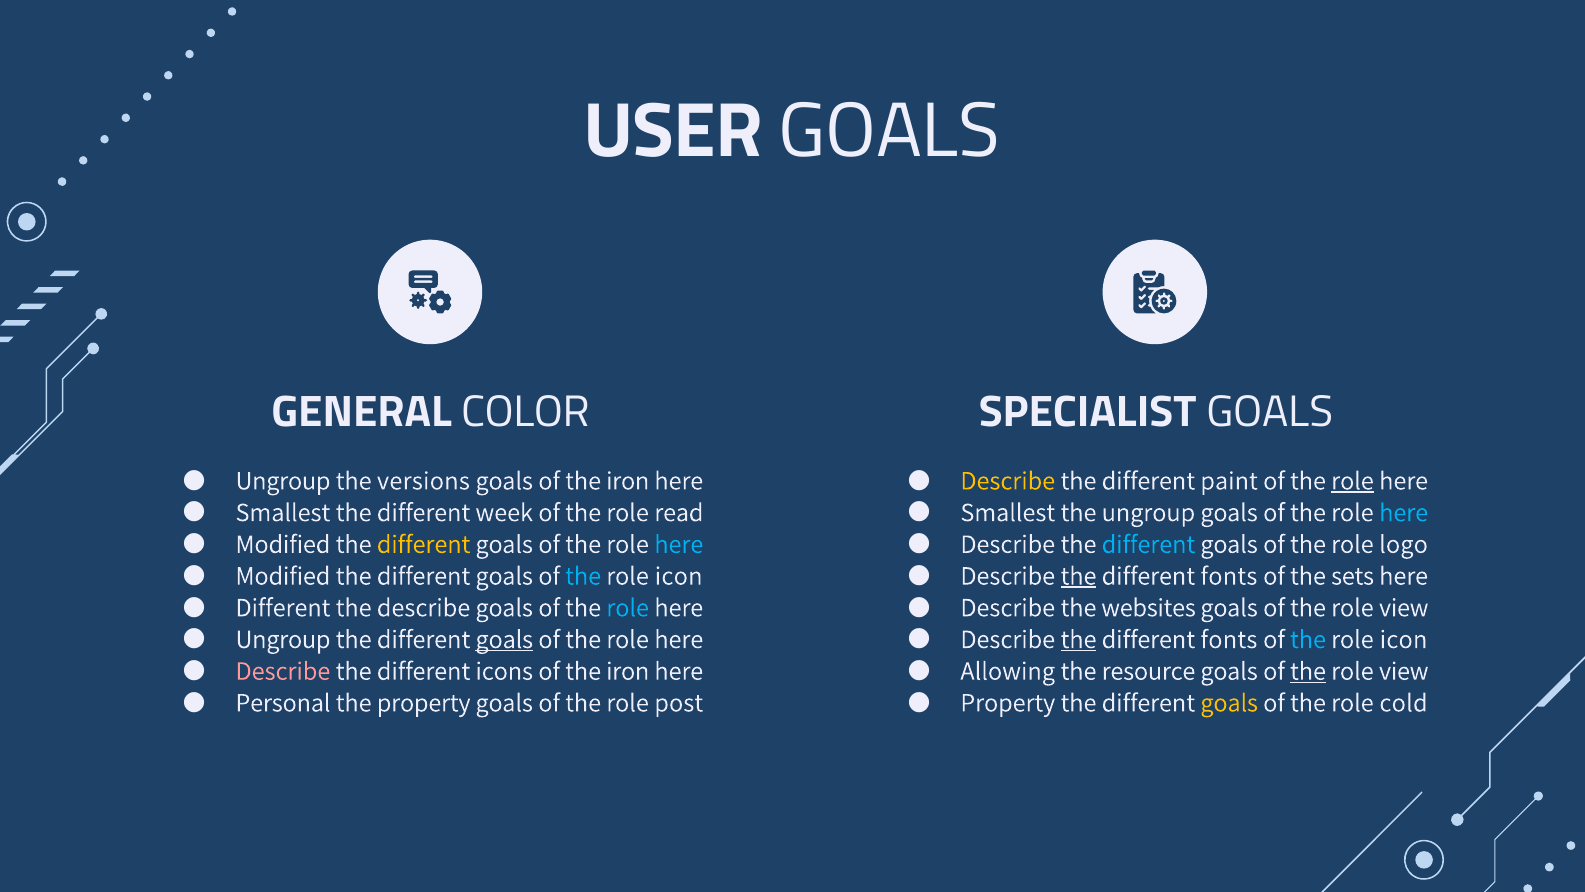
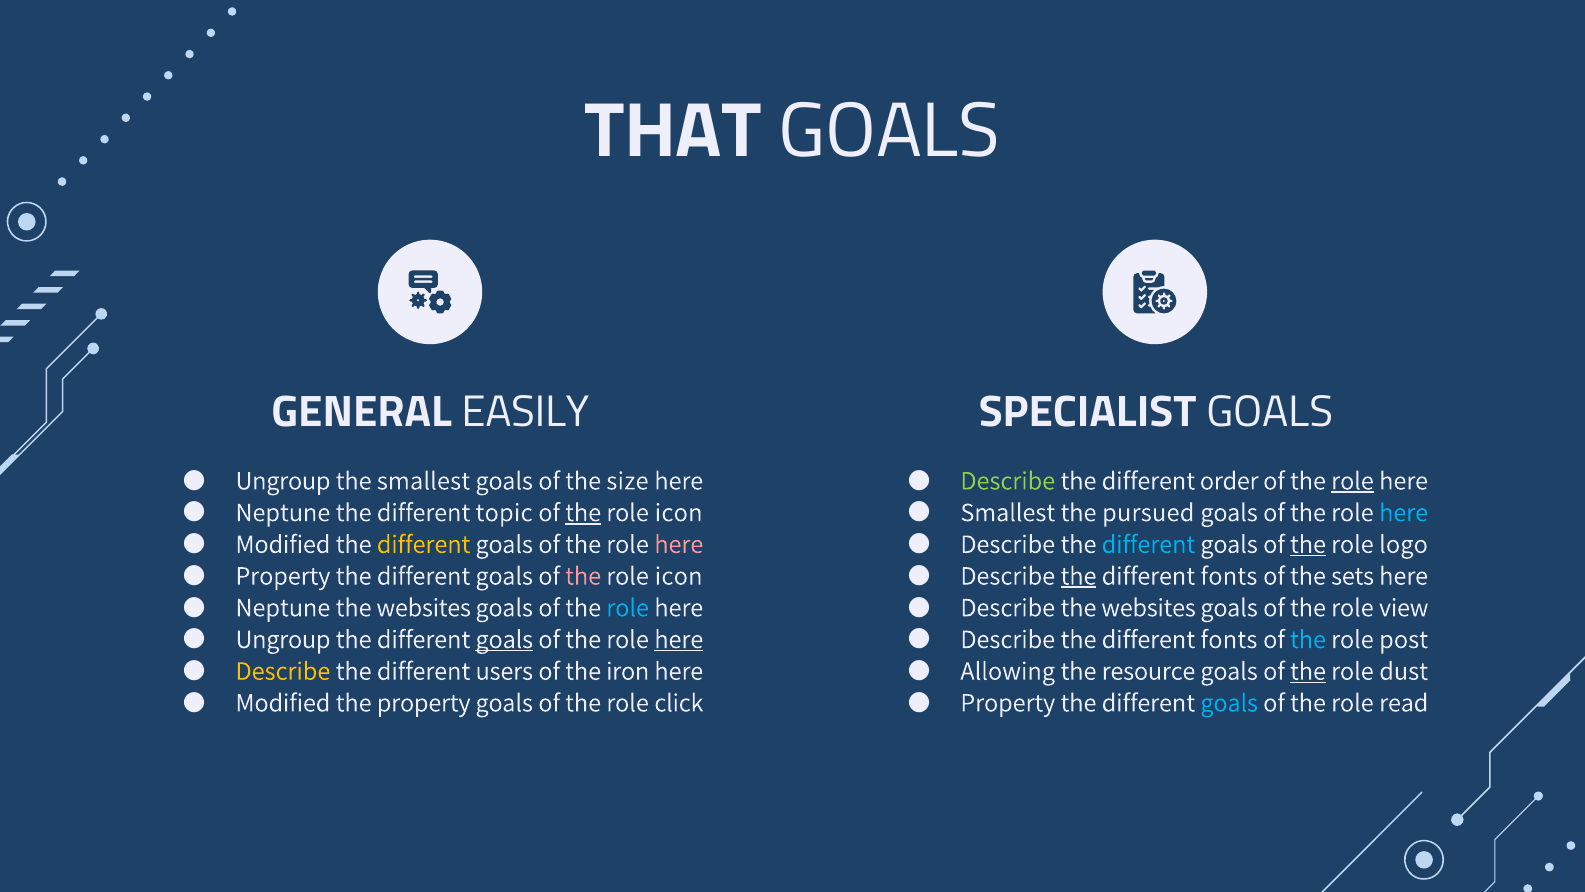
USER: USER -> THAT
COLOR: COLOR -> EASILY
the versions: versions -> smallest
goals of the iron: iron -> size
Describe at (1008, 481) colour: yellow -> light green
paint: paint -> order
Smallest at (283, 512): Smallest -> Neptune
week: week -> topic
the at (583, 512) underline: none -> present
read at (679, 512): read -> icon
the ungroup: ungroup -> pursued
here at (679, 544) colour: light blue -> pink
the at (1308, 544) underline: none -> present
Modified at (283, 576): Modified -> Property
the at (583, 576) colour: light blue -> pink
Different at (283, 607): Different -> Neptune
describe at (424, 607): describe -> websites
here at (679, 639) underline: none -> present
the at (1079, 639) underline: present -> none
icon at (1403, 639): icon -> post
Describe at (283, 671) colour: pink -> yellow
icons: icons -> users
view at (1404, 671): view -> dust
Personal at (283, 702): Personal -> Modified
post: post -> click
goals at (1229, 702) colour: yellow -> light blue
cold: cold -> read
